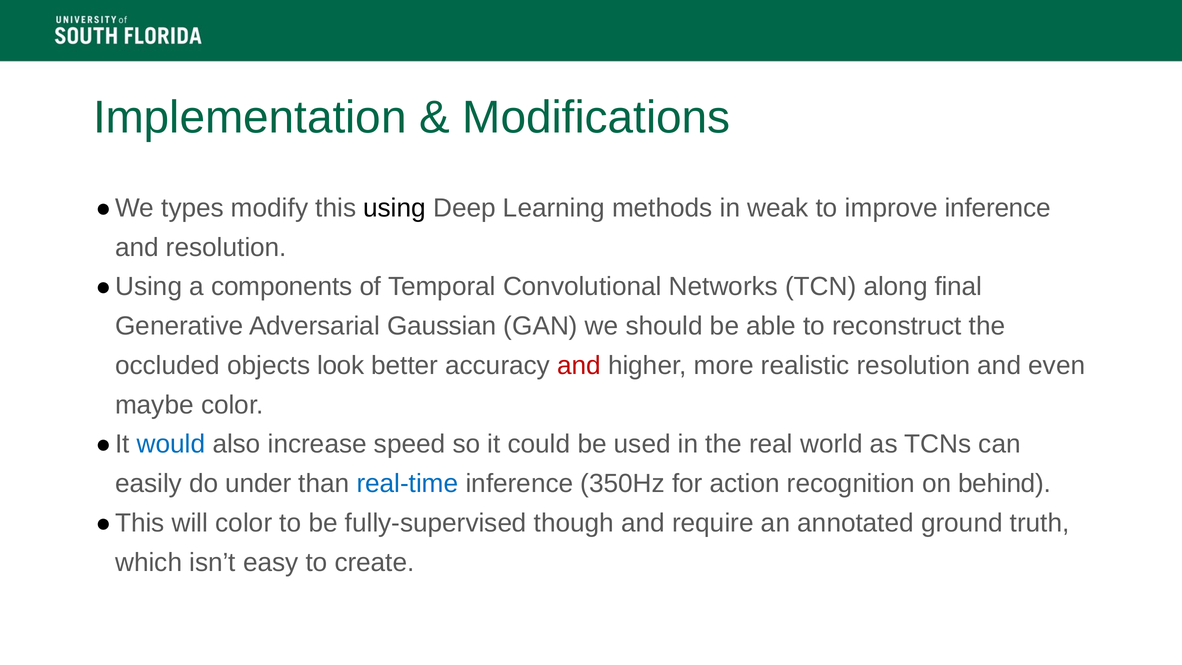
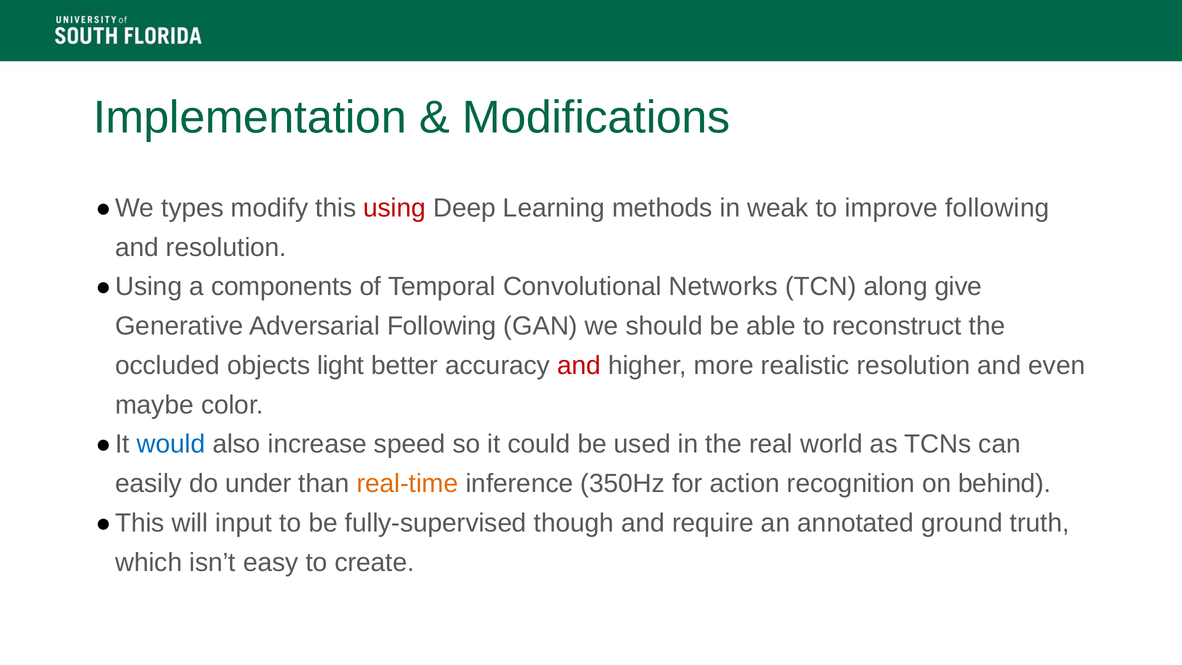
using colour: black -> red
improve inference: inference -> following
final: final -> give
Adversarial Gaussian: Gaussian -> Following
look: look -> light
real-time colour: blue -> orange
will color: color -> input
